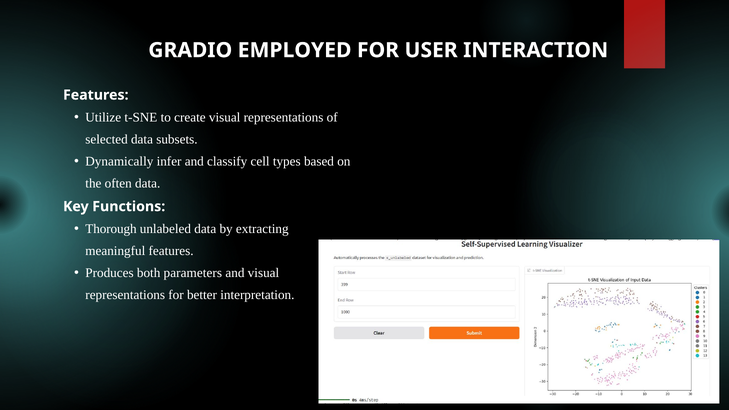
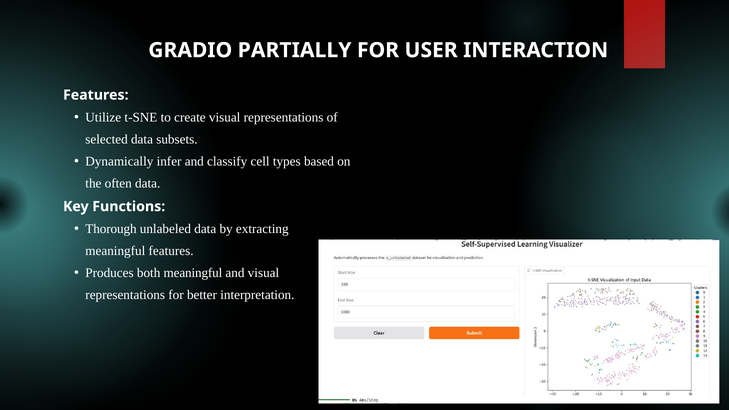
EMPLOYED: EMPLOYED -> PARTIALLY
both parameters: parameters -> meaningful
